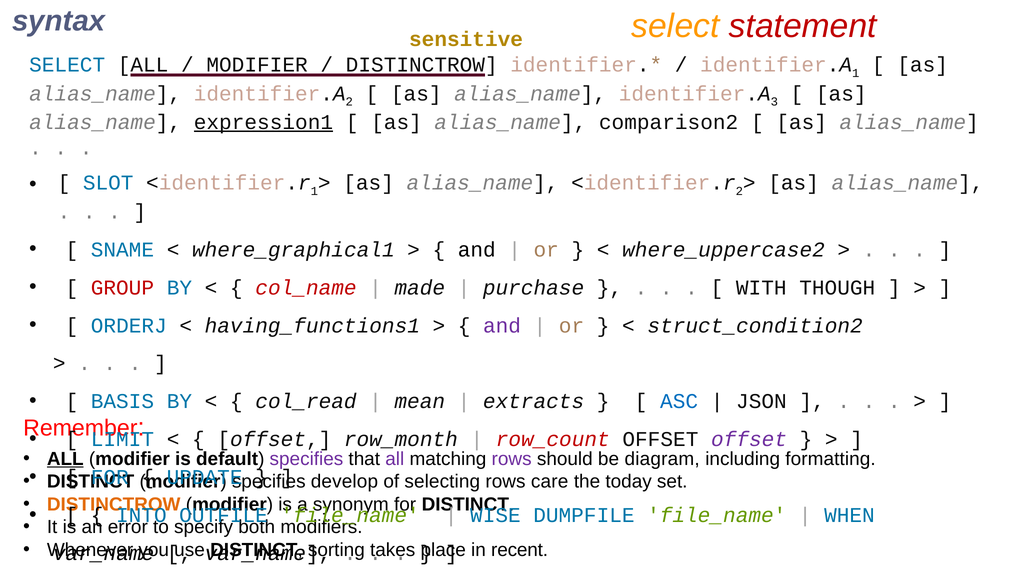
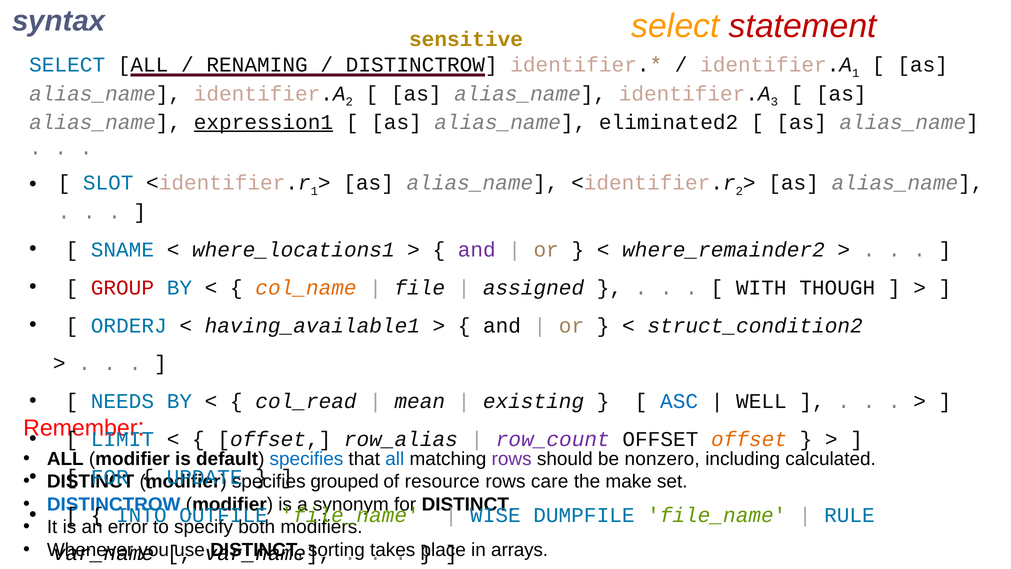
MODIFIER at (257, 65): MODIFIER -> RENAMING
comparison2: comparison2 -> eliminated2
where_graphical1: where_graphical1 -> where_locations1
and at (477, 250) colour: black -> purple
where_uppercase2: where_uppercase2 -> where_remainder2
col_name colour: red -> orange
made: made -> file
purchase: purchase -> assigned
having_functions1: having_functions1 -> having_available1
and at (502, 325) colour: purple -> black
BASIS: BASIS -> NEEDS
extracts: extracts -> existing
JSON: JSON -> WELL
row_month: row_month -> row_alias
row_count colour: red -> purple
offset at (749, 439) colour: purple -> orange
ALL at (65, 459) underline: present -> none
specifies at (306, 459) colour: purple -> blue
all at (395, 459) colour: purple -> blue
diagram: diagram -> nonzero
formatting: formatting -> calculated
develop: develop -> grouped
selecting: selecting -> resource
today: today -> make
DISTINCTROW at (114, 504) colour: orange -> blue
WHEN: WHEN -> RULE
recent: recent -> arrays
